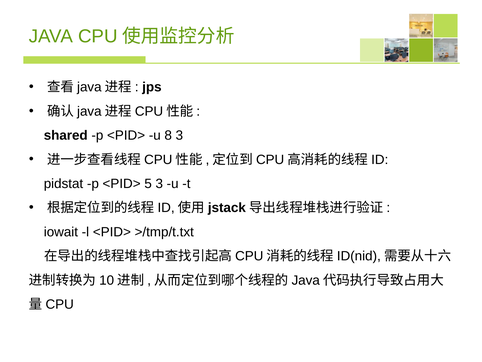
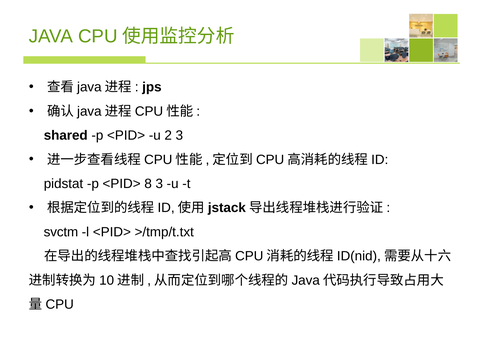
8: 8 -> 2
5: 5 -> 8
iowait: iowait -> svctm
